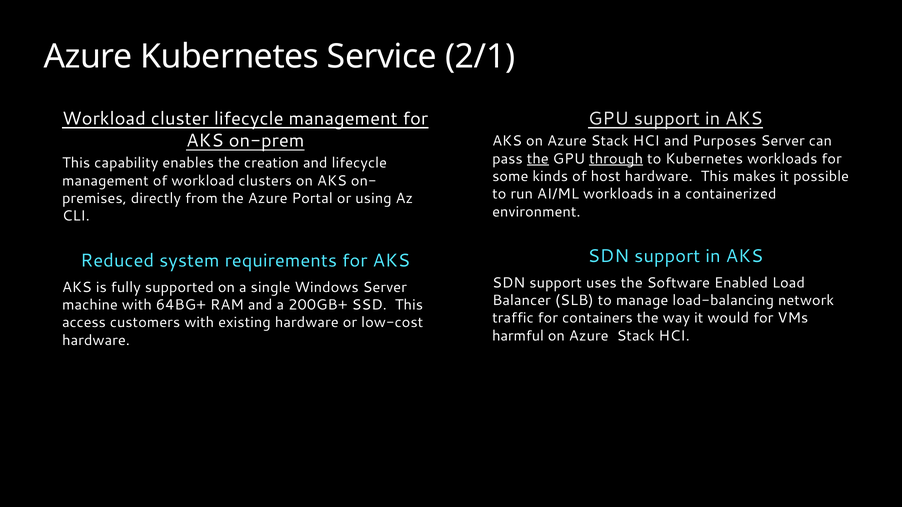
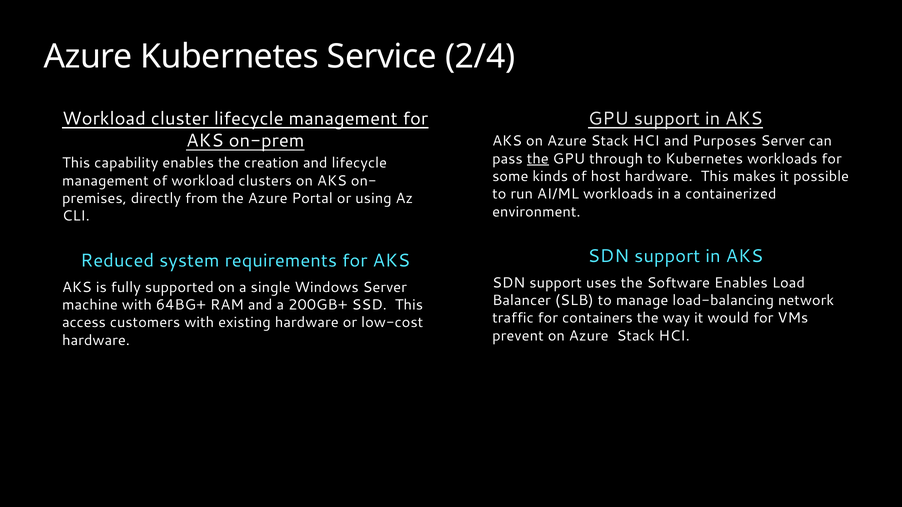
2/1: 2/1 -> 2/4
through underline: present -> none
Software Enabled: Enabled -> Enables
harmful: harmful -> prevent
